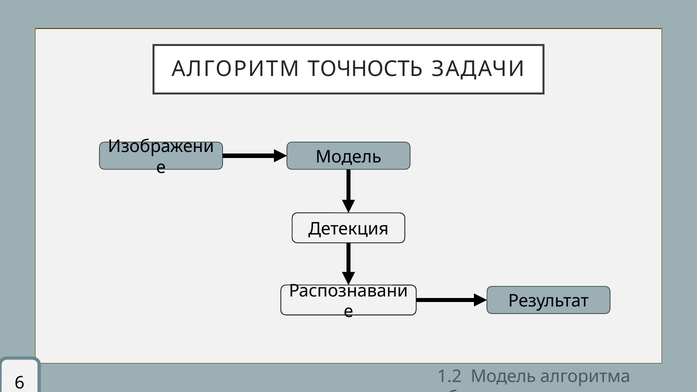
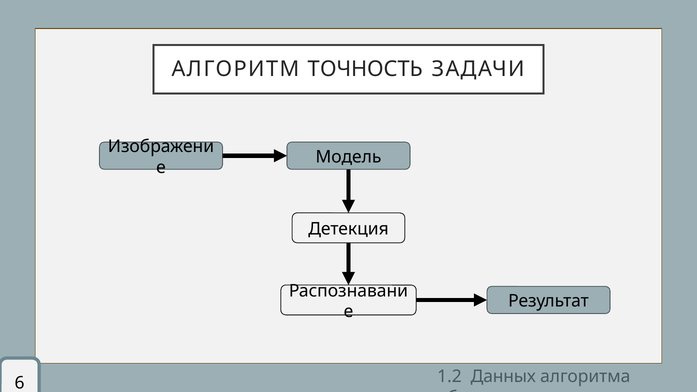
1.2 Модель: Модель -> Данных
